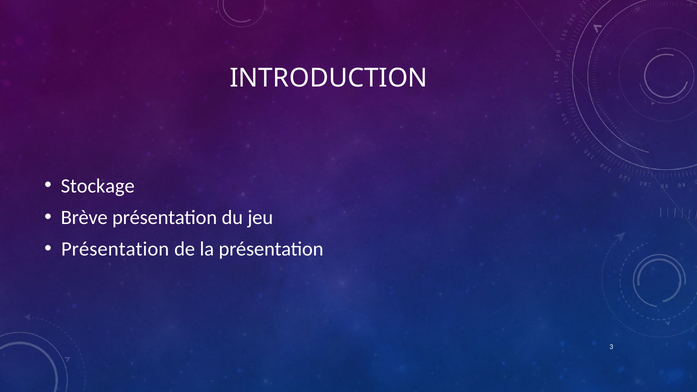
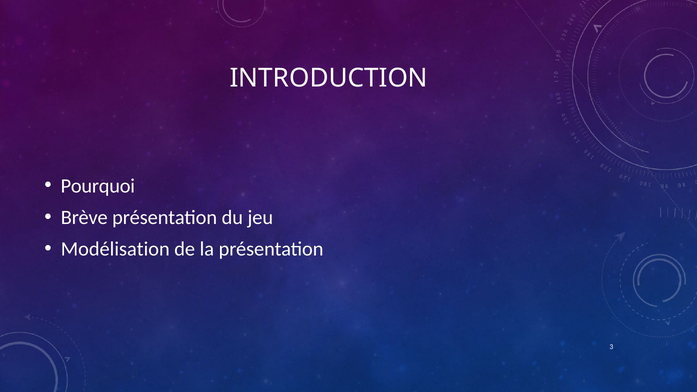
Stockage: Stockage -> Pourquoi
Présentation at (115, 249): Présentation -> Modélisation
